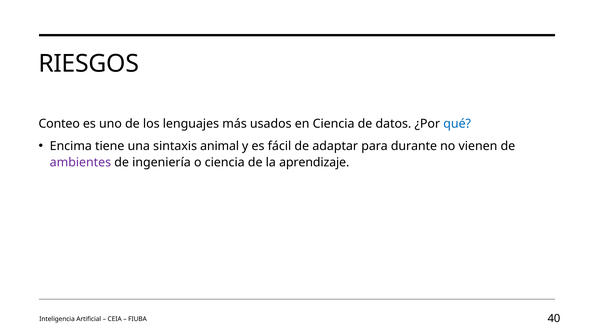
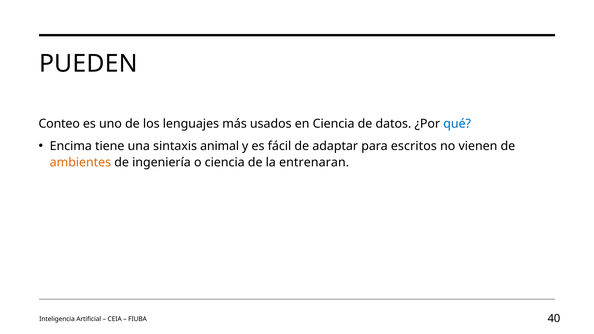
RIESGOS: RIESGOS -> PUEDEN
durante: durante -> escritos
ambientes colour: purple -> orange
aprendizaje: aprendizaje -> entrenaran
